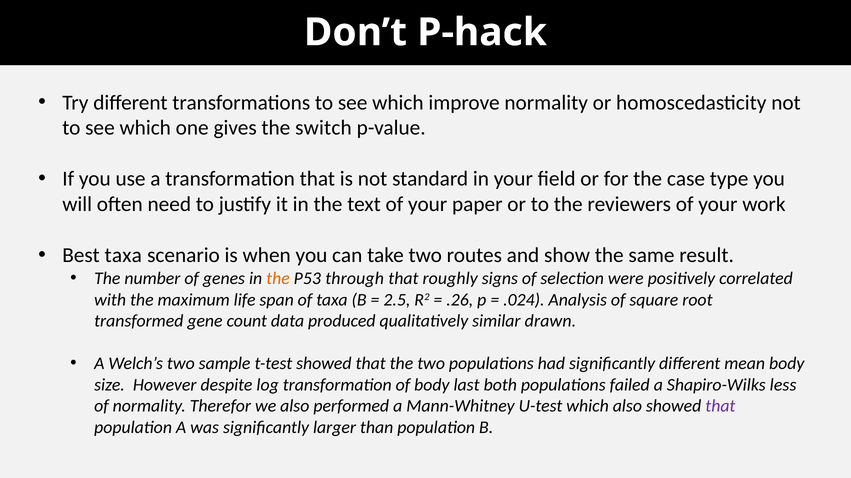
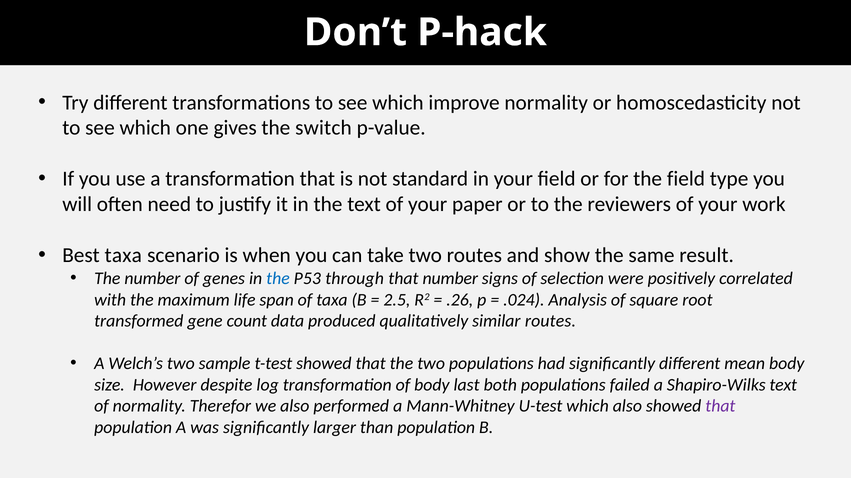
the case: case -> field
the at (278, 279) colour: orange -> blue
that roughly: roughly -> number
similar drawn: drawn -> routes
Shapiro-Wilks less: less -> text
